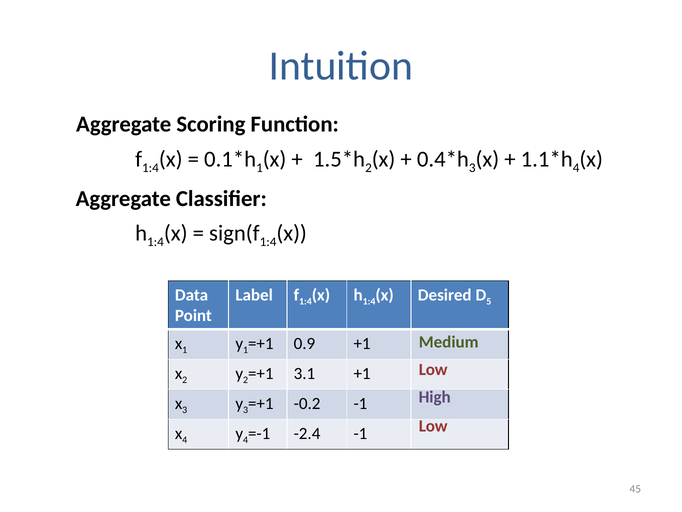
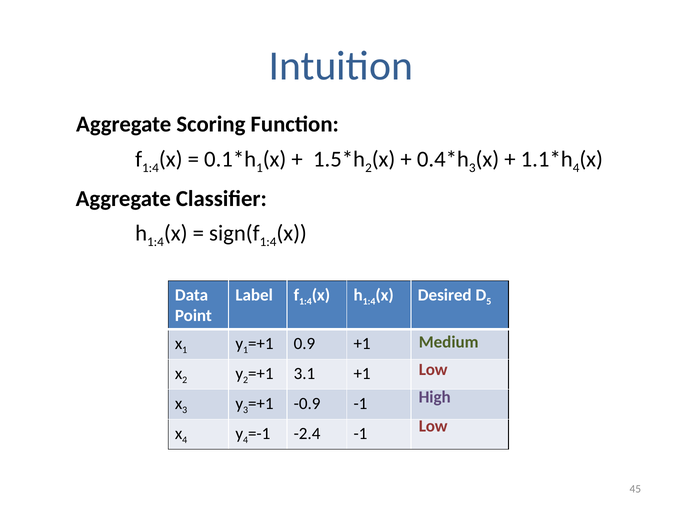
-0.2: -0.2 -> -0.9
